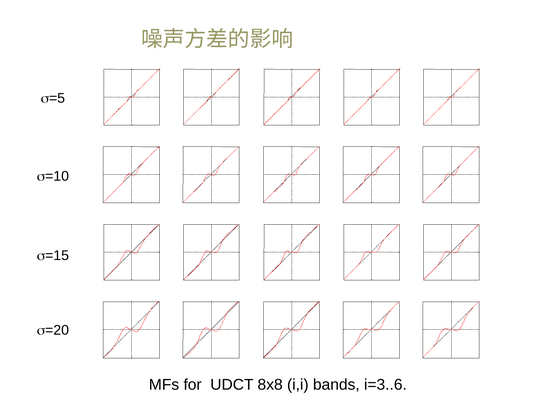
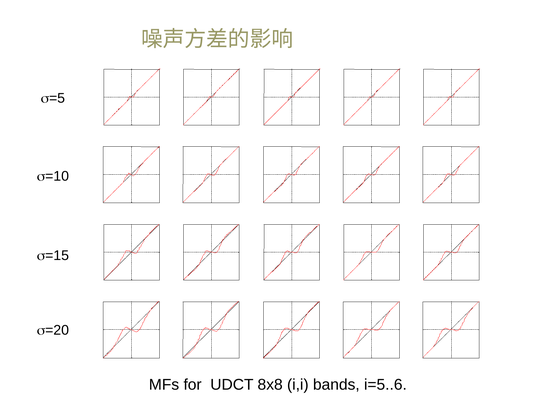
i=3..6: i=3..6 -> i=5..6
